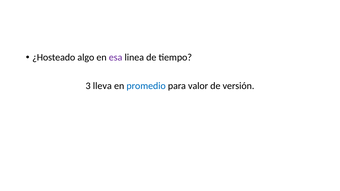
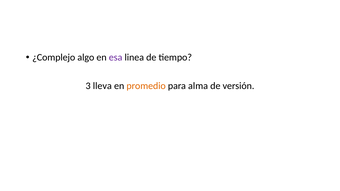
¿Hosteado: ¿Hosteado -> ¿Complejo
promedio colour: blue -> orange
valor: valor -> alma
